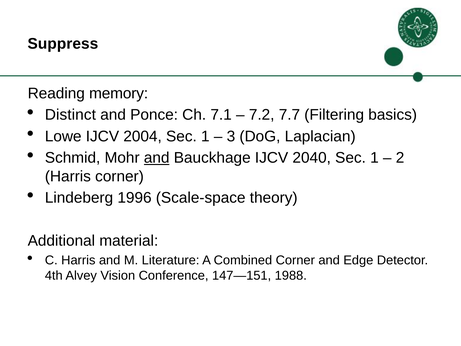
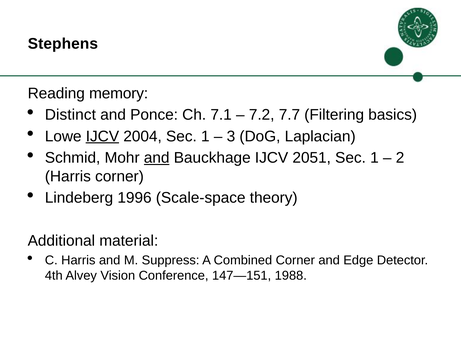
Suppress: Suppress -> Stephens
IJCV at (102, 136) underline: none -> present
2040: 2040 -> 2051
Literature: Literature -> Suppress
